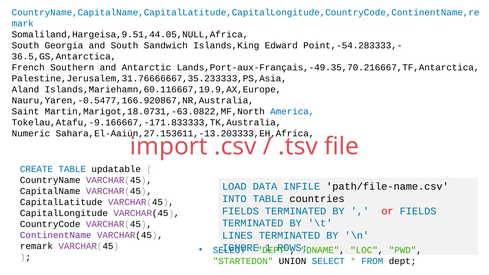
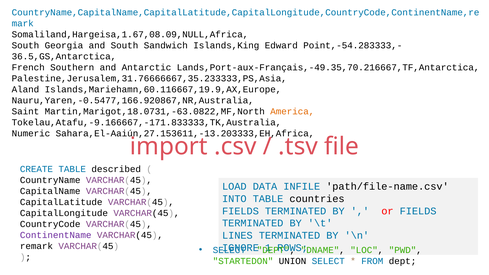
Somaliland,Hargeisa,9.51,44.05,NULL,Africa: Somaliland,Hargeisa,9.51,44.05,NULL,Africa -> Somaliland,Hargeisa,1.67,08.09,NULL,Africa
America colour: blue -> orange
updatable: updatable -> described
